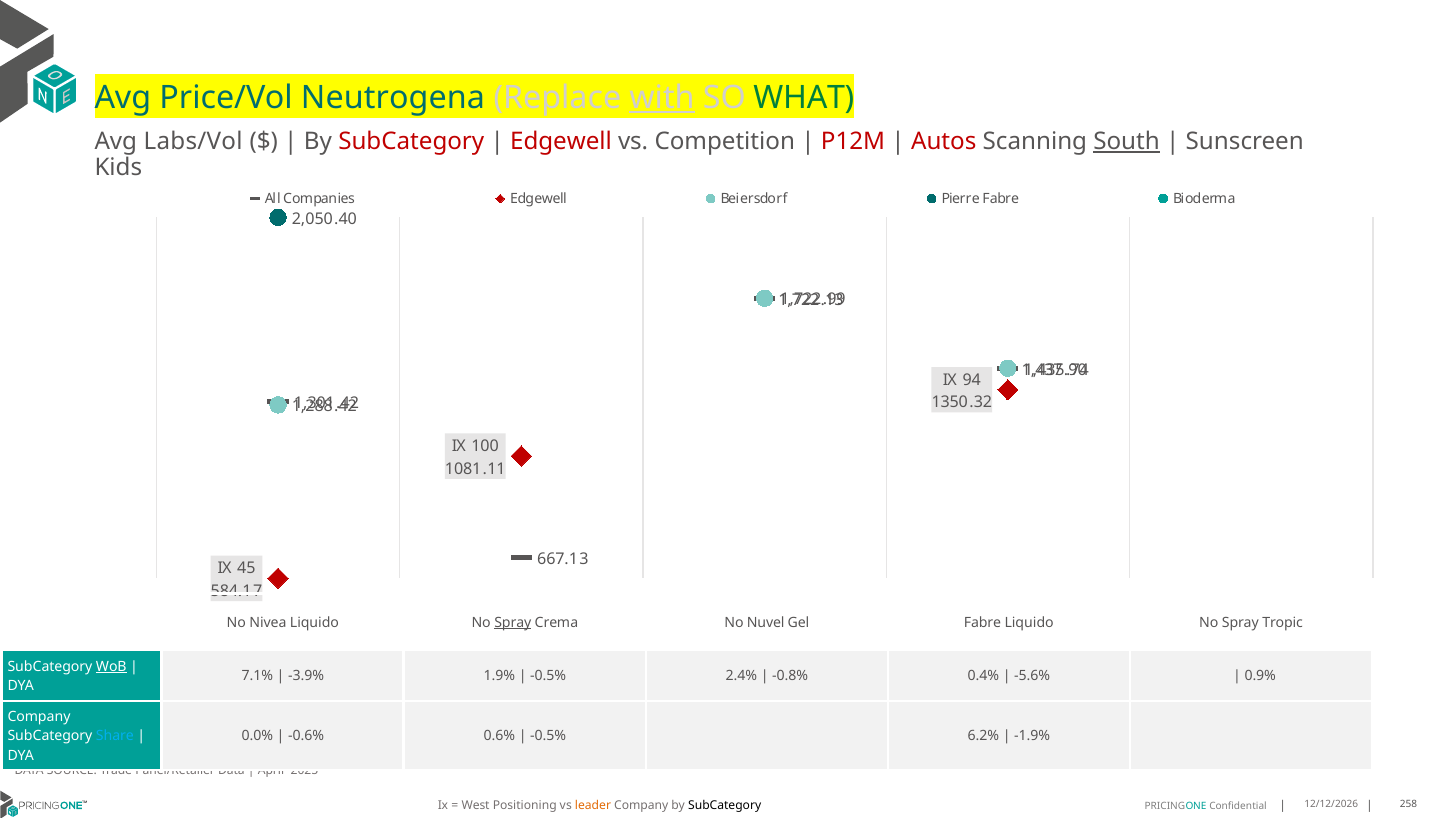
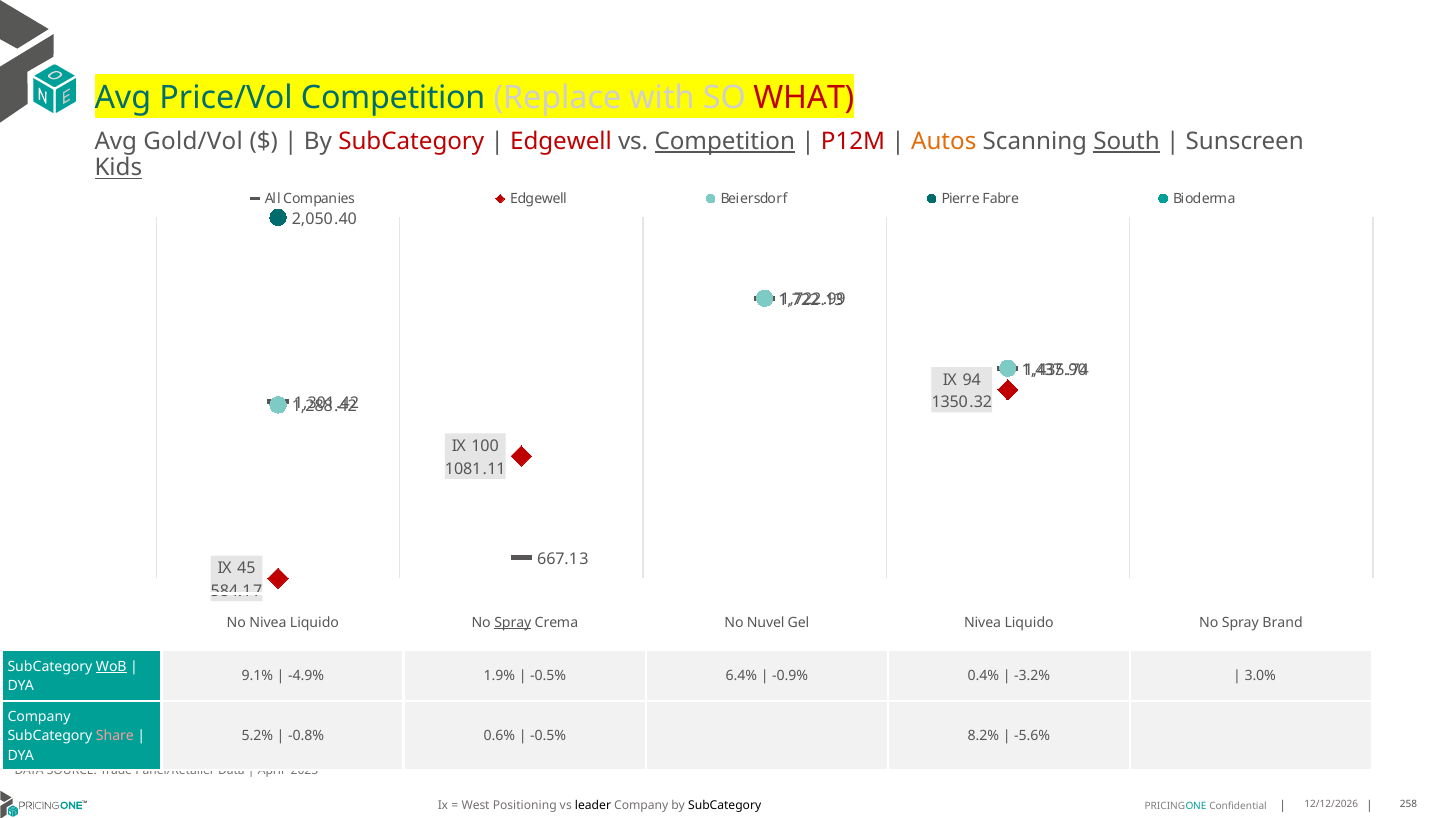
Price/Vol Neutrogena: Neutrogena -> Competition
with underline: present -> none
WHAT colour: green -> red
Labs/Vol: Labs/Vol -> Gold/Vol
Competition at (725, 142) underline: none -> present
Autos colour: red -> orange
Kids underline: none -> present
Gel Fabre: Fabre -> Nivea
Tropic: Tropic -> Brand
7.1%: 7.1% -> 9.1%
-3.9%: -3.9% -> -4.9%
2.4%: 2.4% -> 6.4%
-0.8%: -0.8% -> -0.9%
-5.6%: -5.6% -> -3.2%
0.9%: 0.9% -> 3.0%
Share colour: light blue -> pink
0.0%: 0.0% -> 5.2%
-0.6%: -0.6% -> -0.8%
6.2%: 6.2% -> 8.2%
-1.9%: -1.9% -> -5.6%
leader colour: orange -> black
